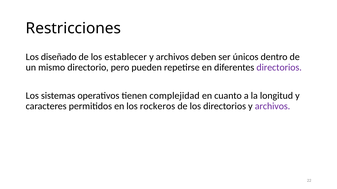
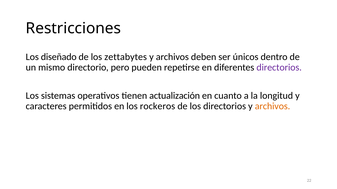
establecer: establecer -> zettabytes
complejidad: complejidad -> actualización
archivos at (273, 106) colour: purple -> orange
